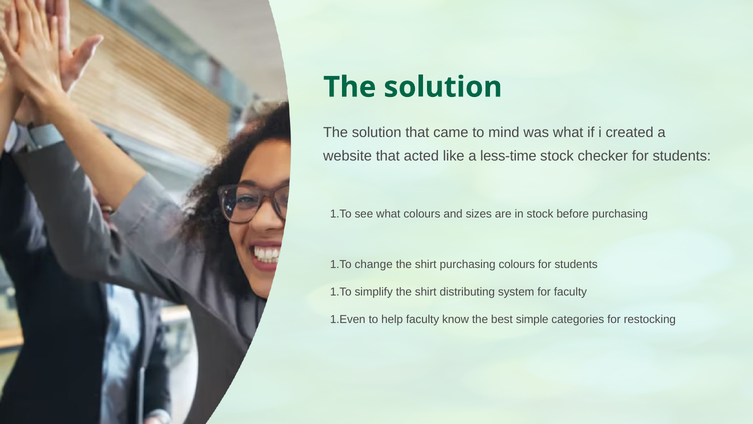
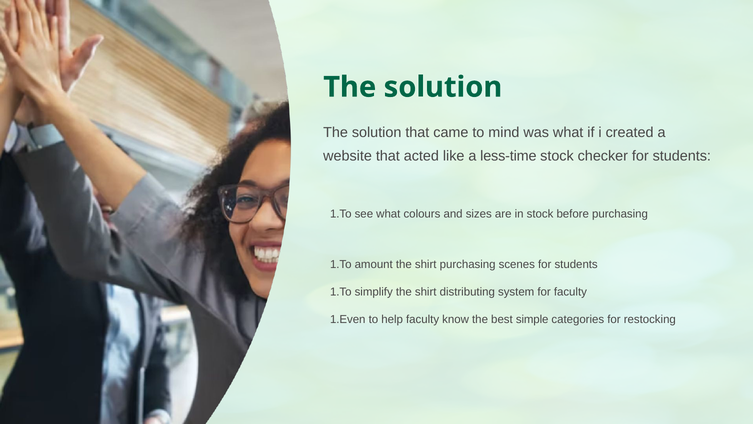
change: change -> amount
purchasing colours: colours -> scenes
